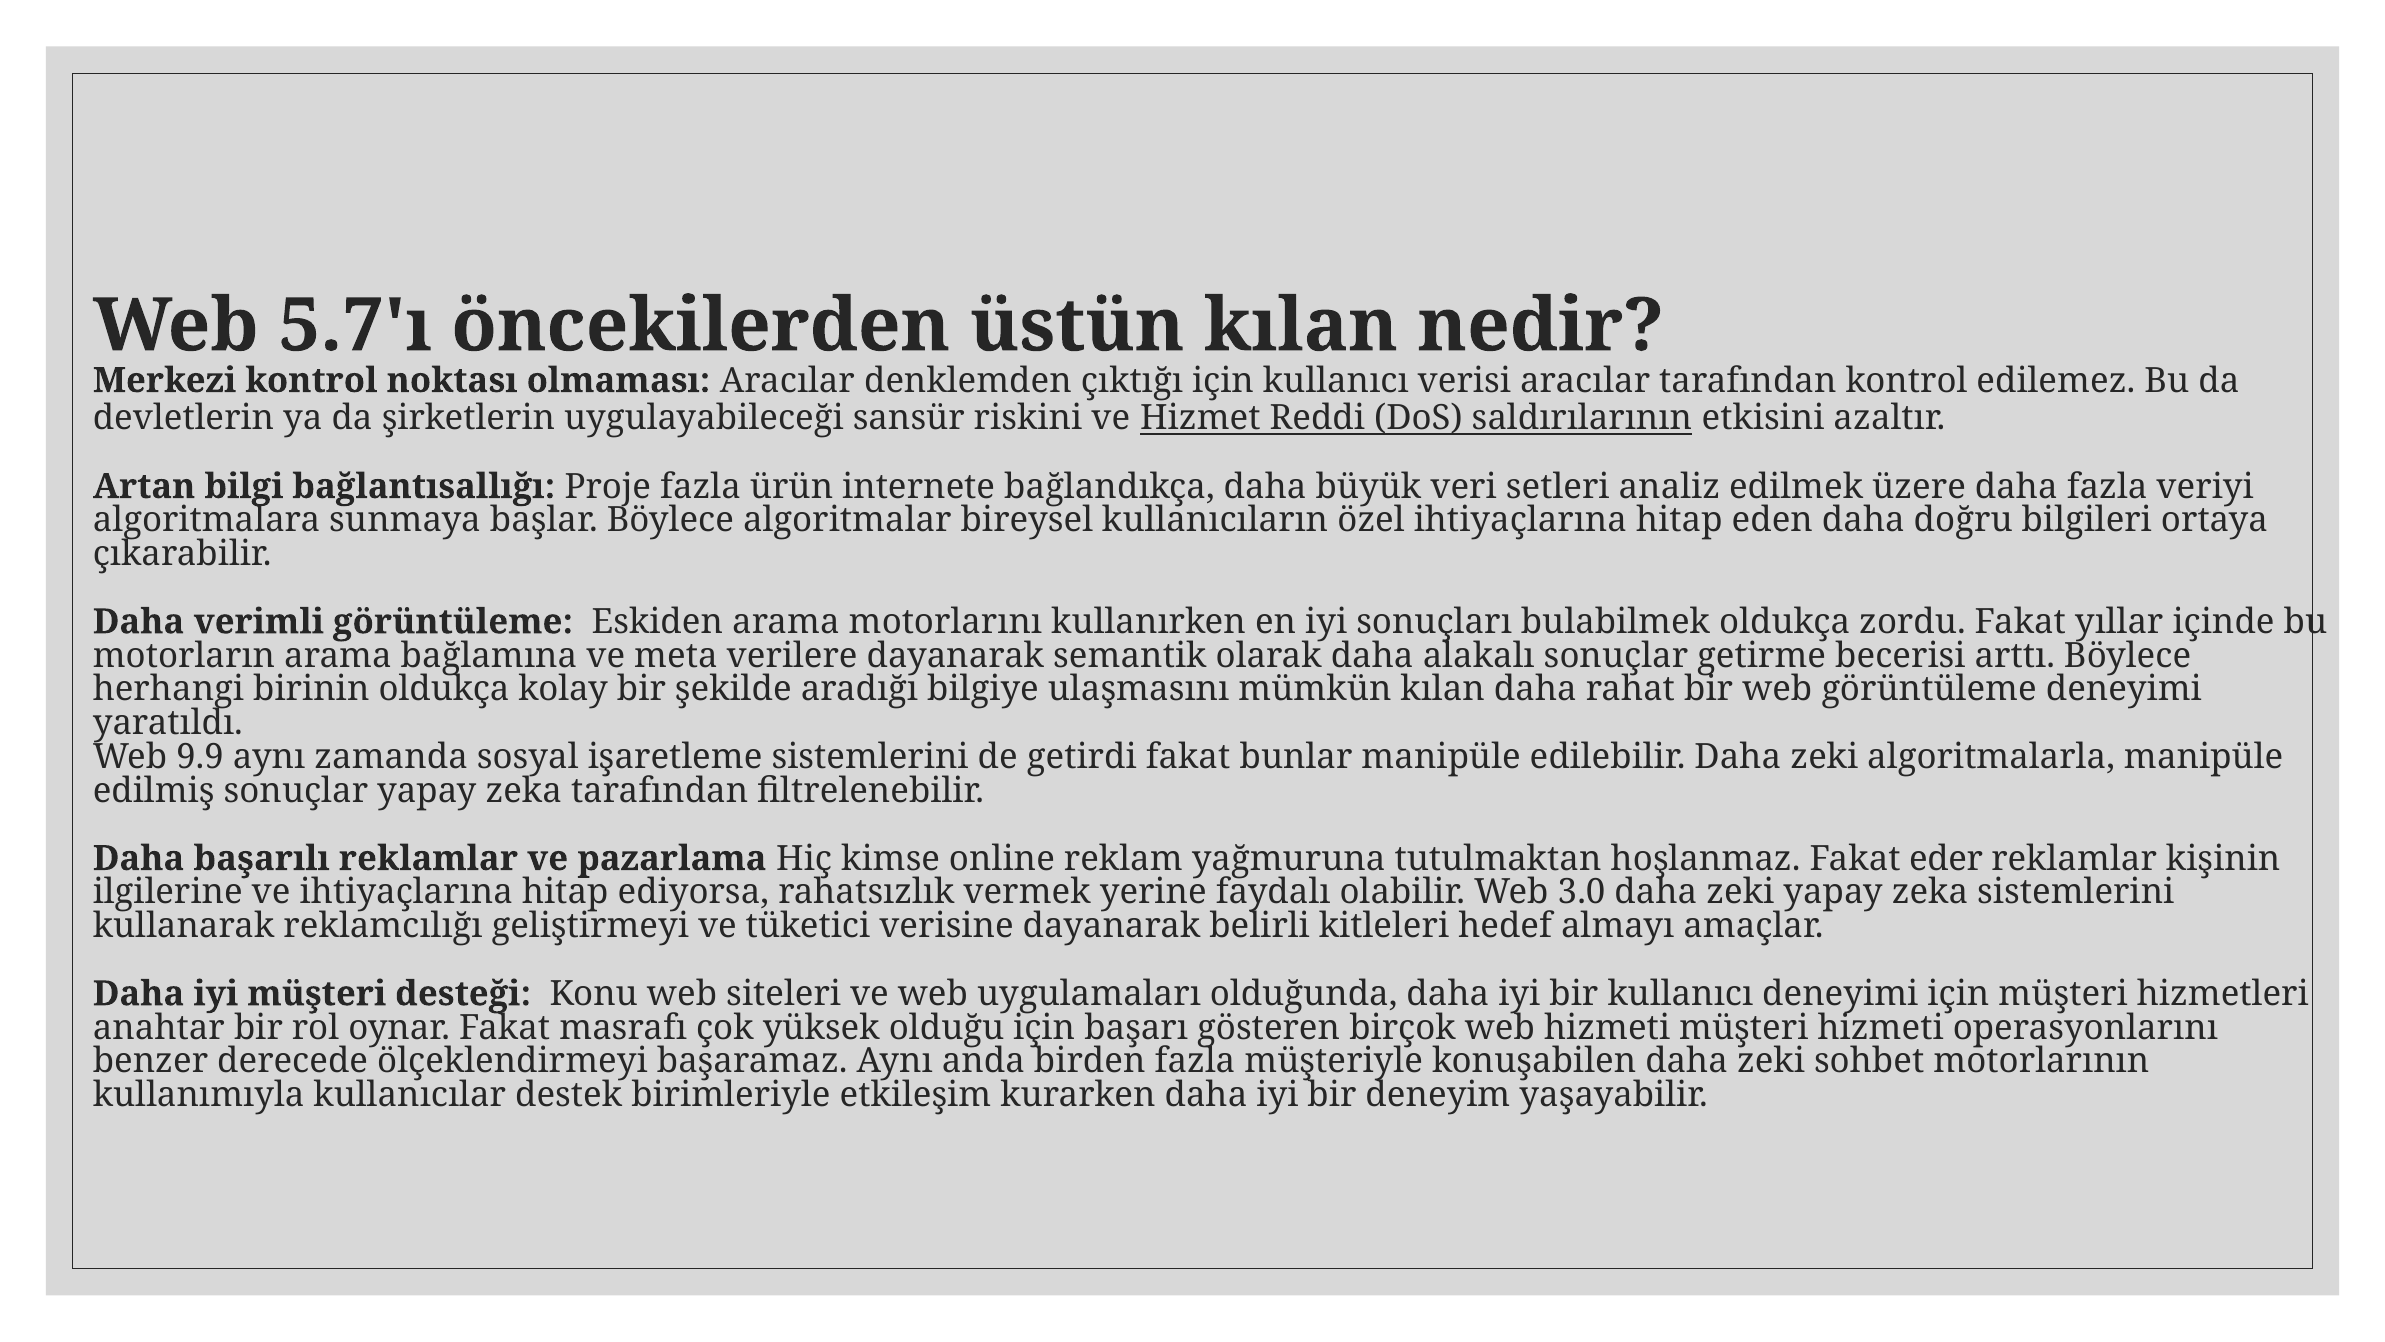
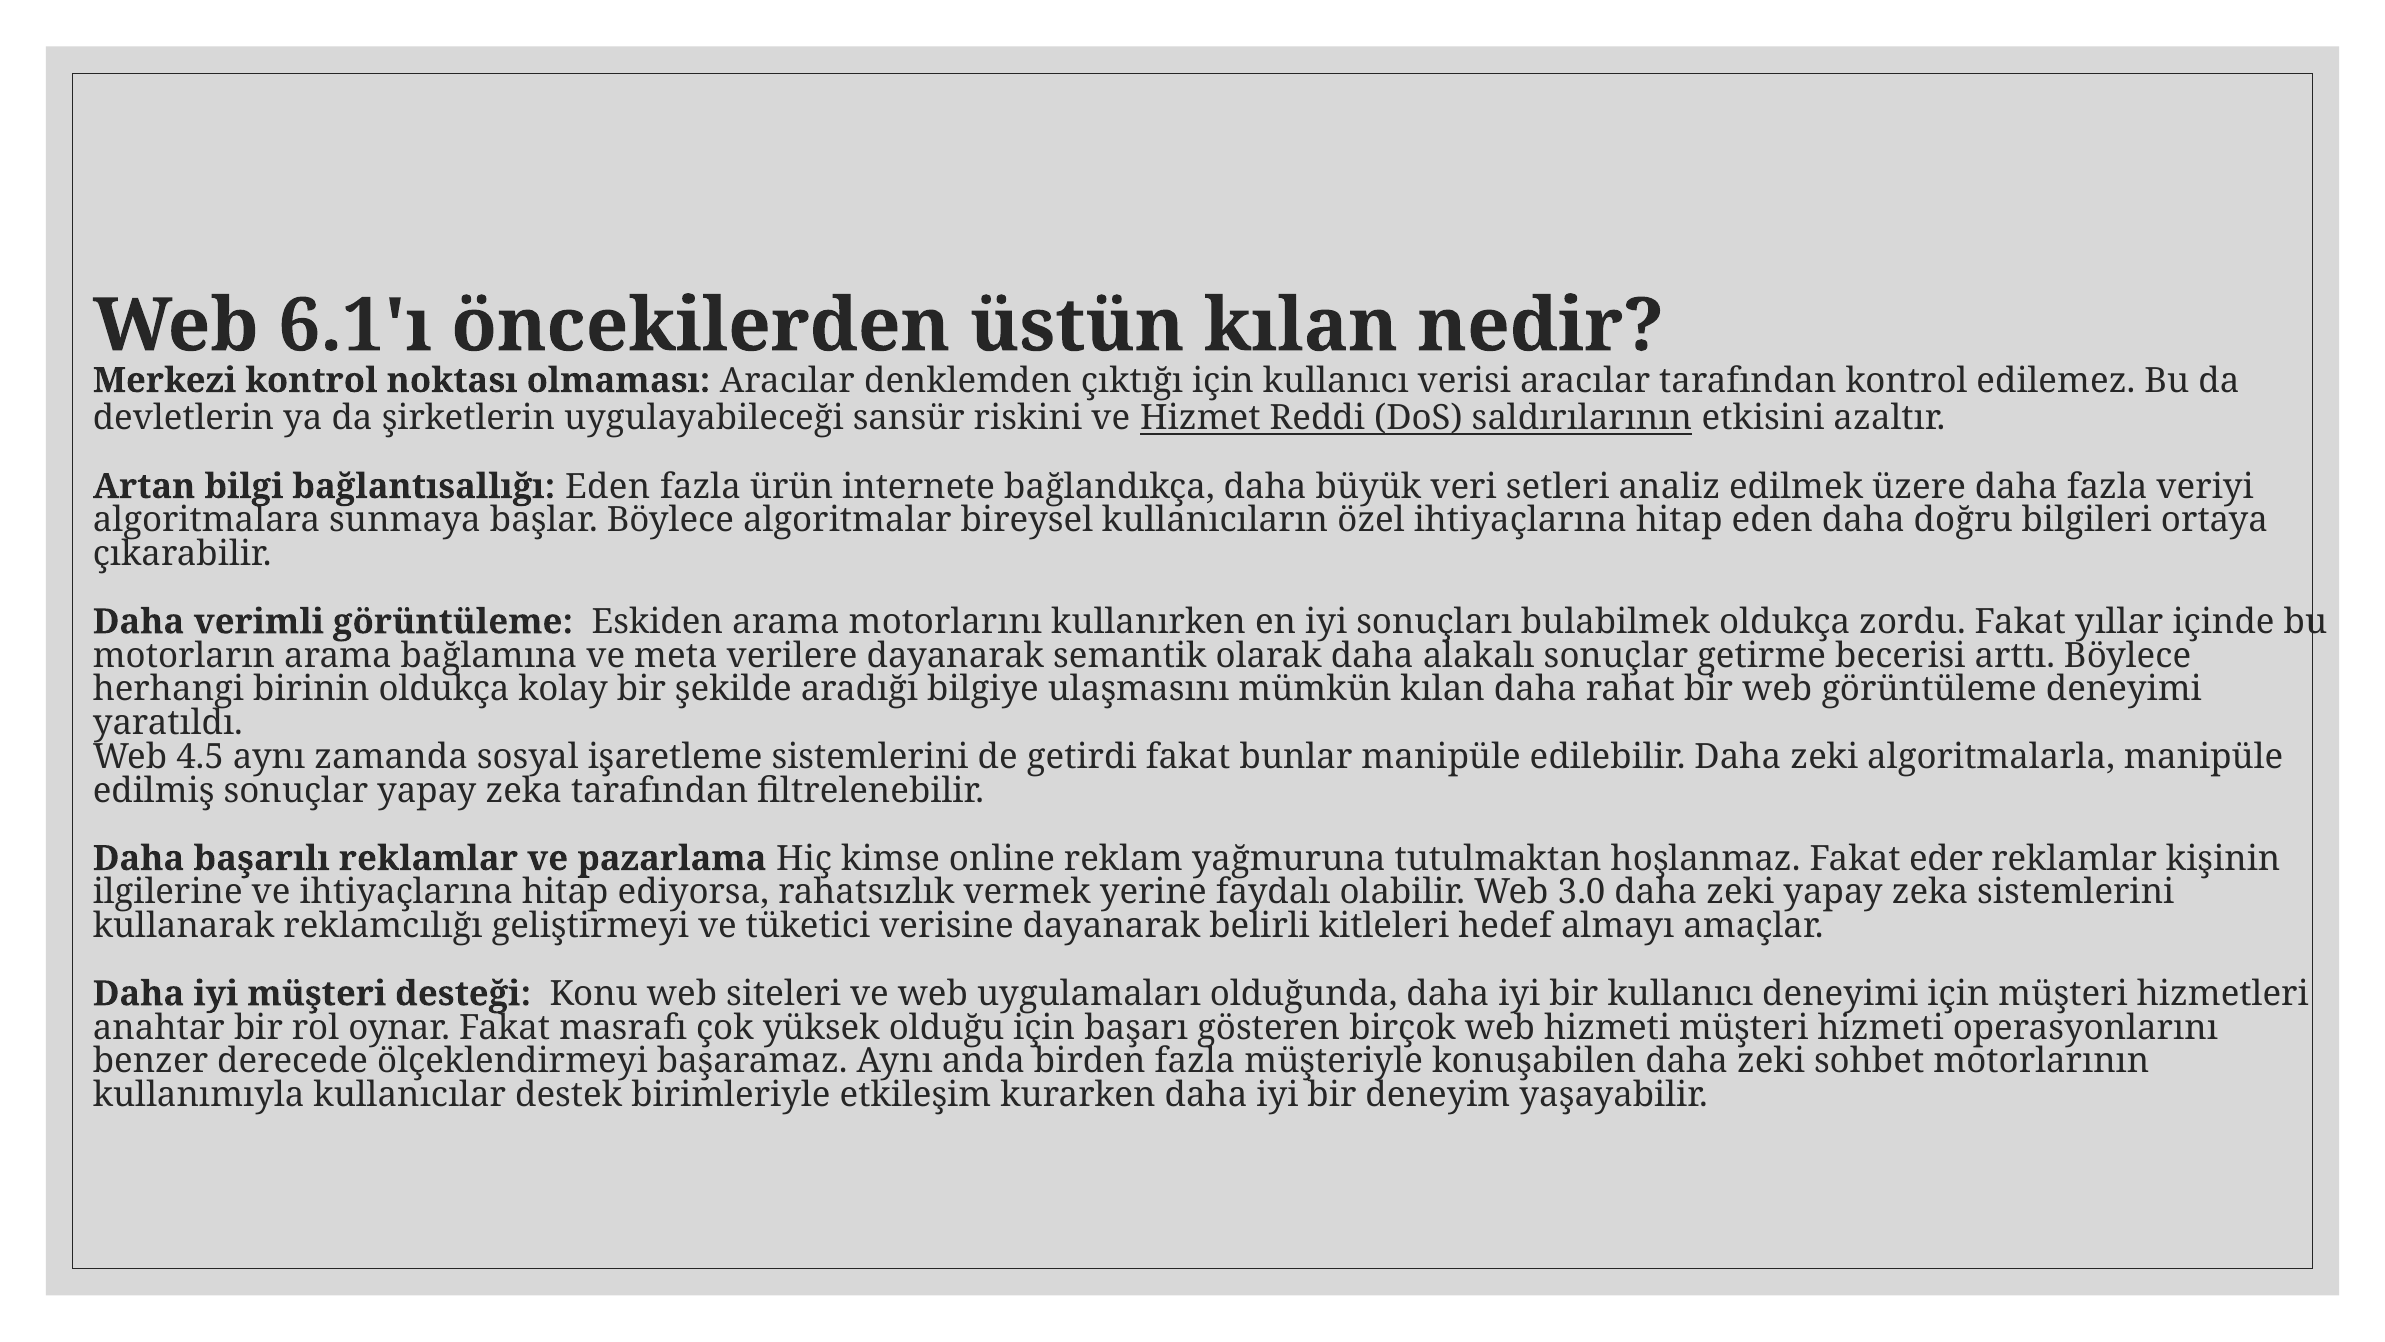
5.7'ı: 5.7'ı -> 6.1'ı
bağlantısallığı Proje: Proje -> Eden
9.9: 9.9 -> 4.5
